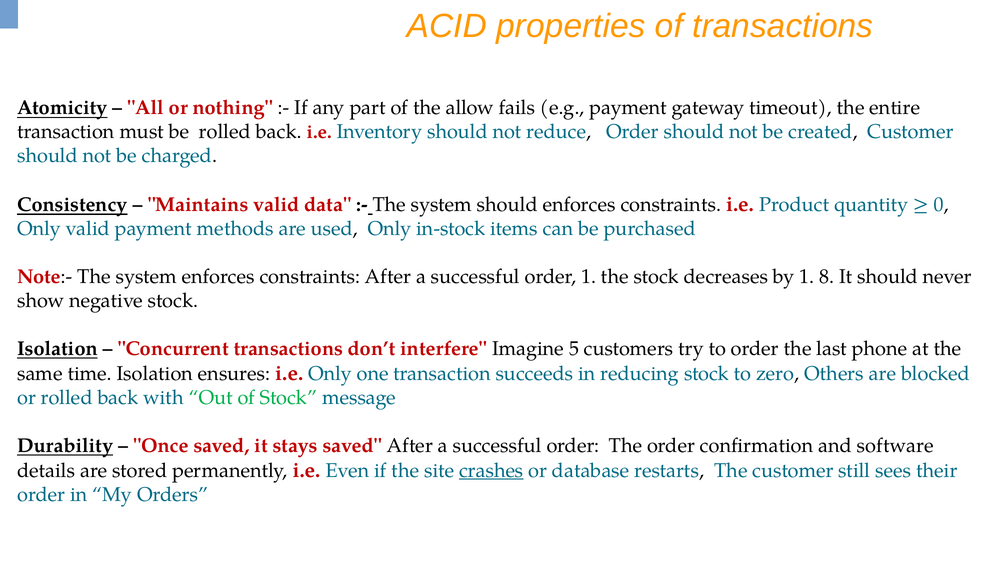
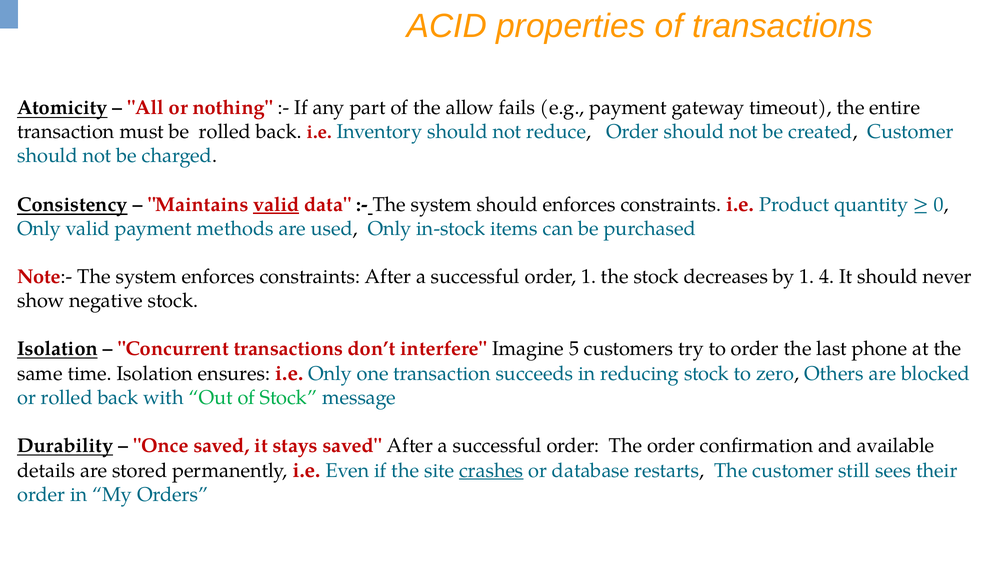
valid at (276, 204) underline: none -> present
8: 8 -> 4
software: software -> available
